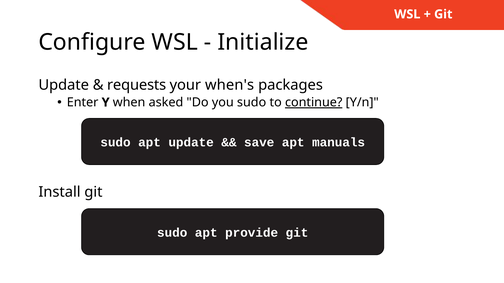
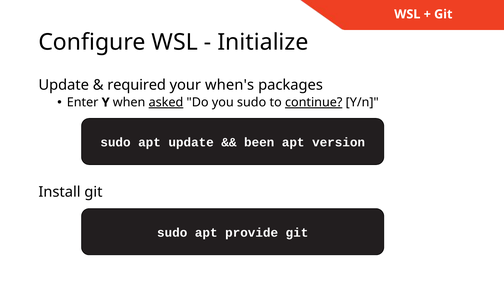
requests: requests -> required
asked underline: none -> present
save: save -> been
manuals: manuals -> version
